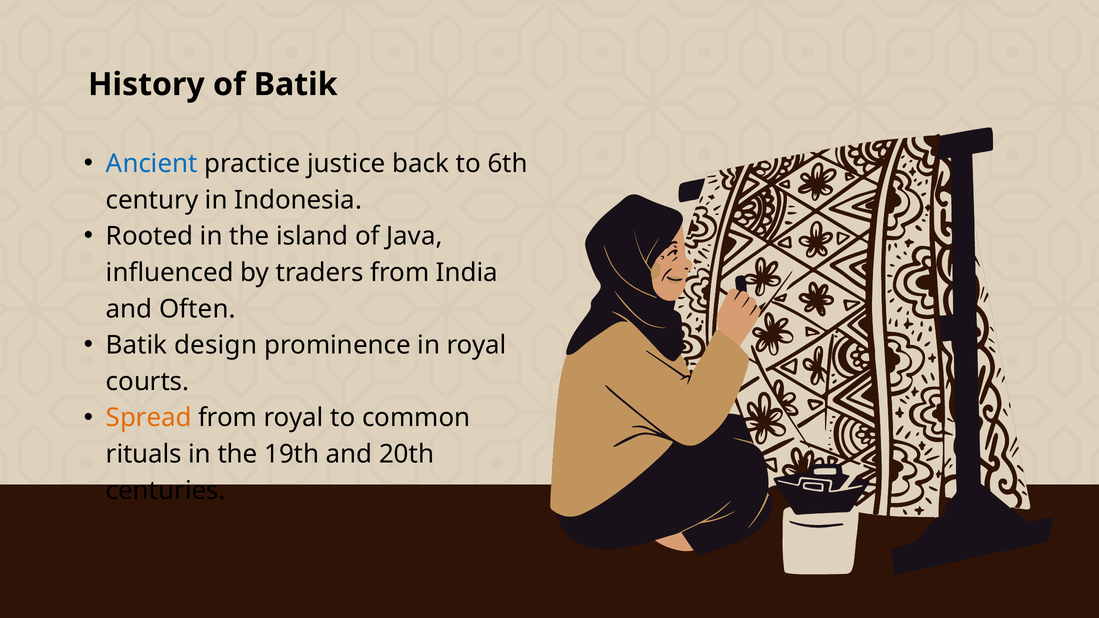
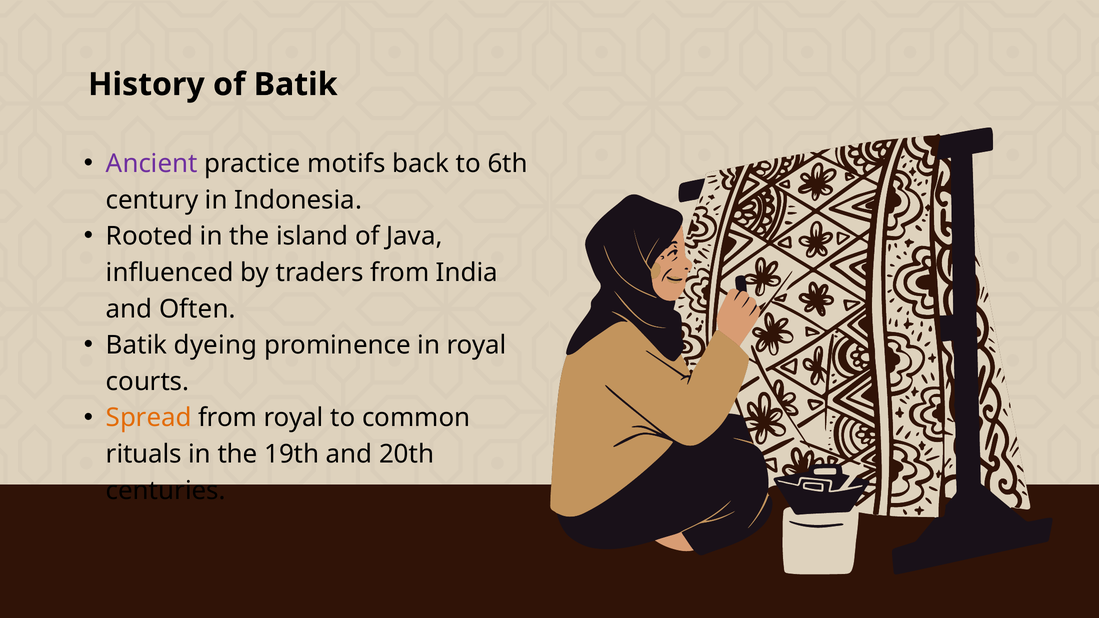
Ancient colour: blue -> purple
justice: justice -> motifs
design: design -> dyeing
